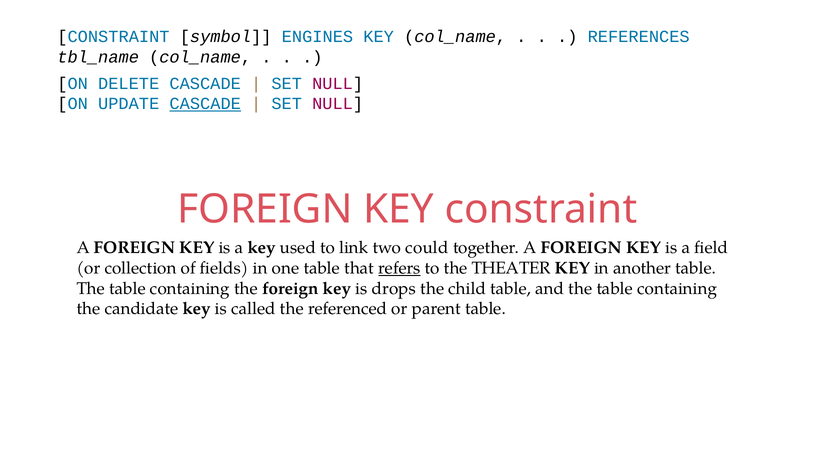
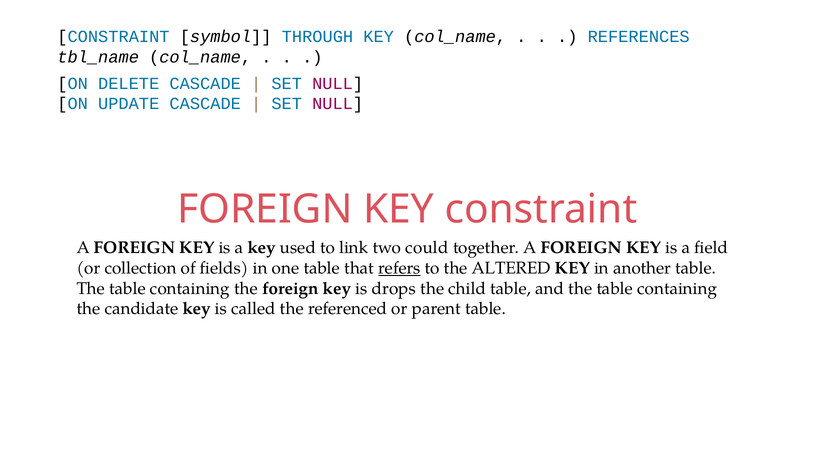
ENGINES: ENGINES -> THROUGH
CASCADE at (205, 104) underline: present -> none
THEATER: THEATER -> ALTERED
